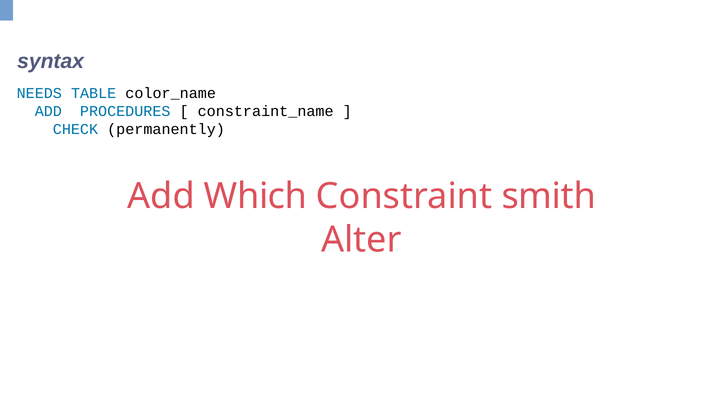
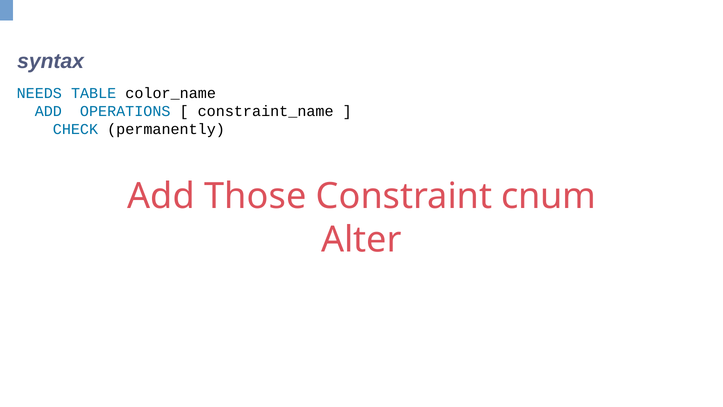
PROCEDURES: PROCEDURES -> OPERATIONS
Which: Which -> Those
smith: smith -> cnum
